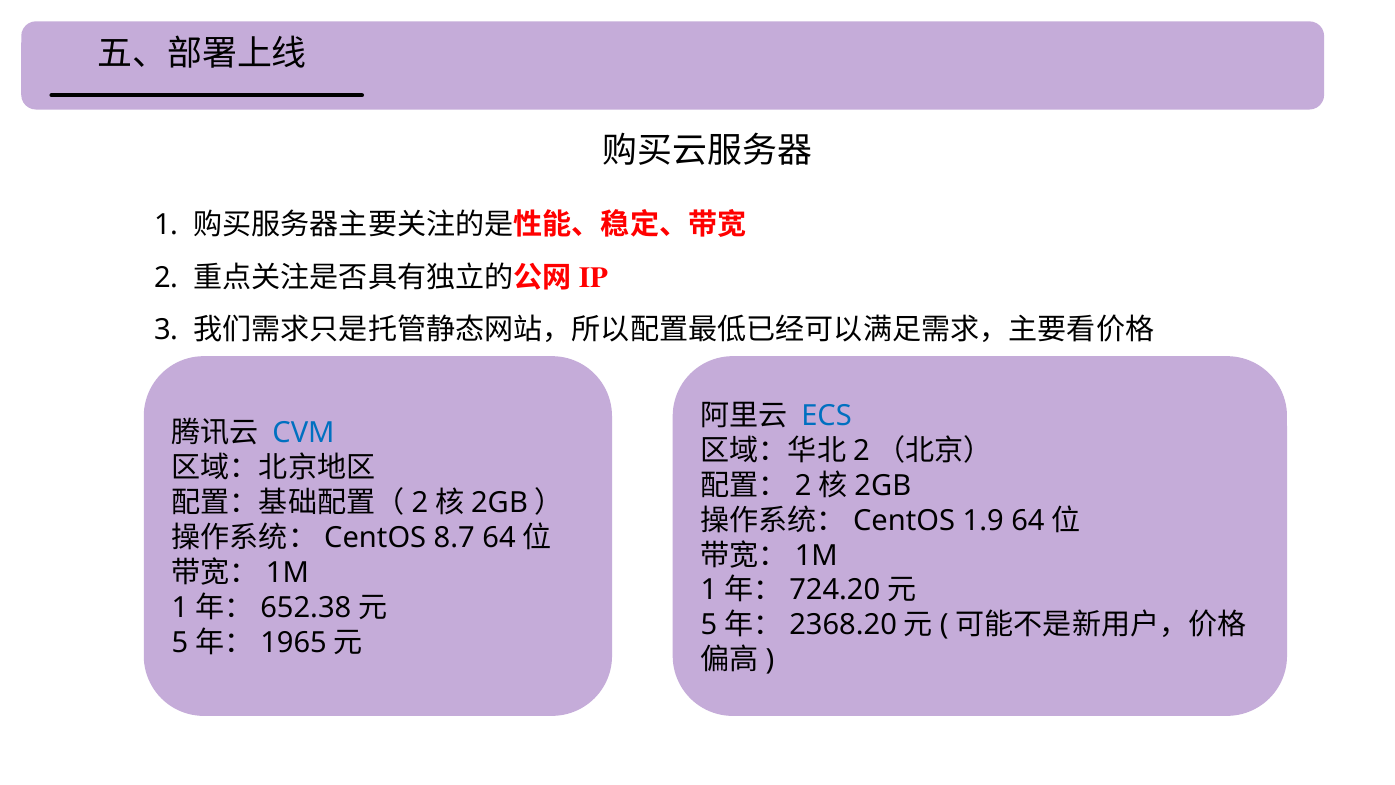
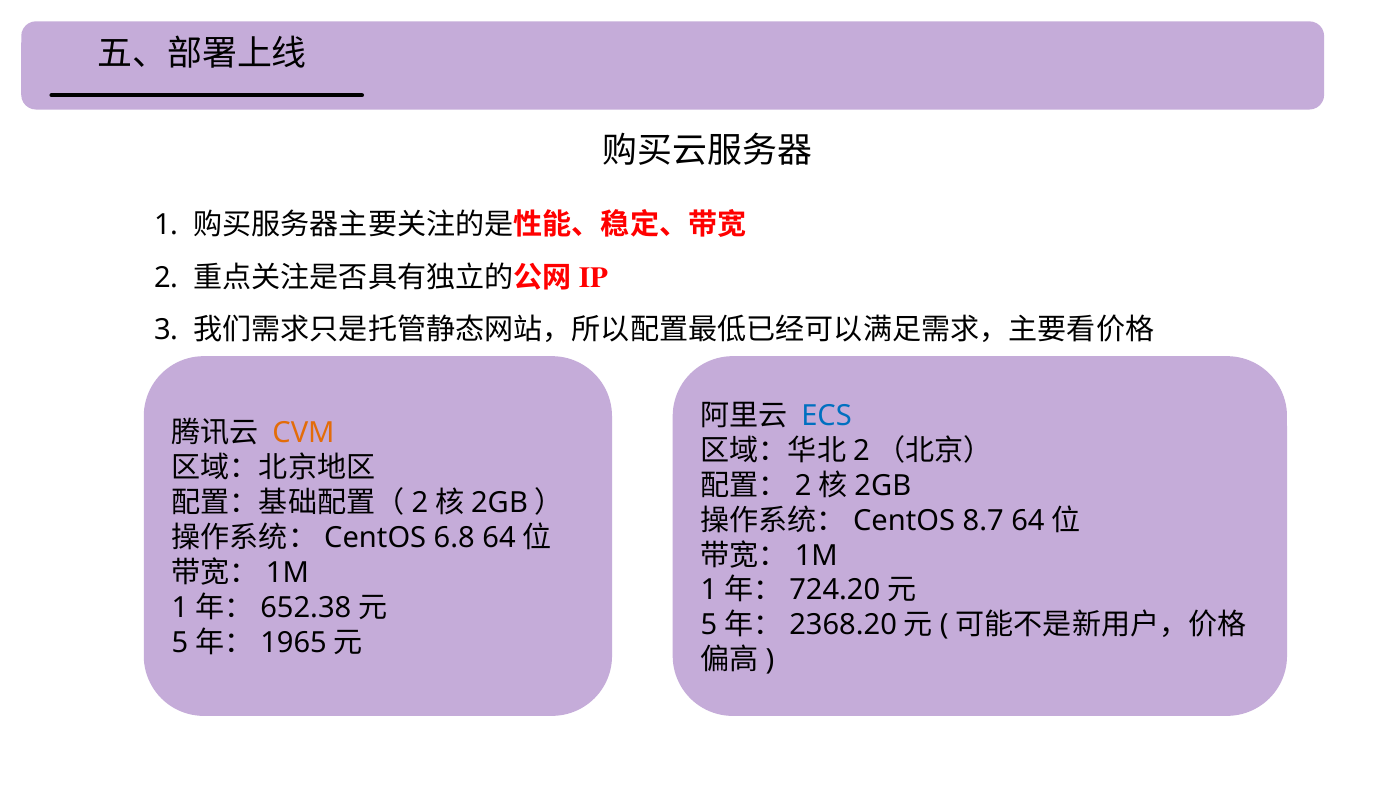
CVM colour: blue -> orange
1.9: 1.9 -> 8.7
8.7: 8.7 -> 6.8
